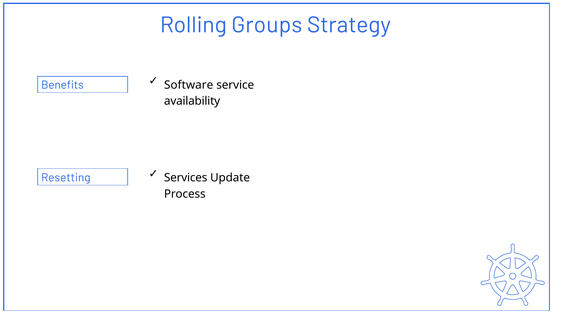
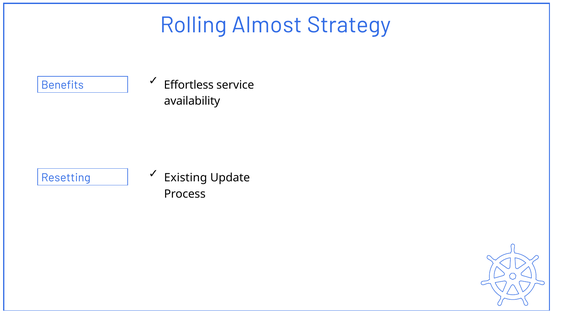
Groups: Groups -> Almost
Software: Software -> Effortless
Services: Services -> Existing
